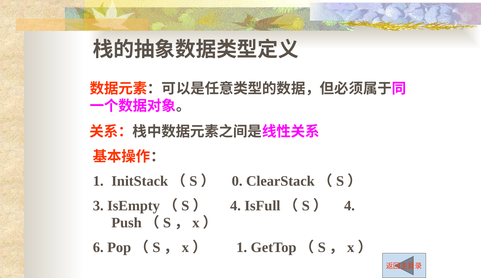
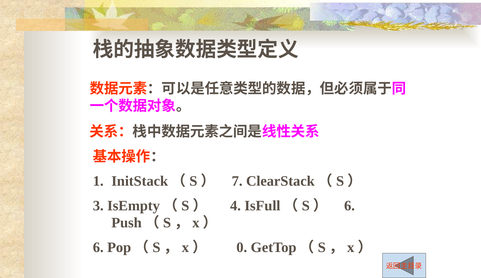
0: 0 -> 7
4 at (349, 205): 4 -> 6
1 at (242, 247): 1 -> 0
